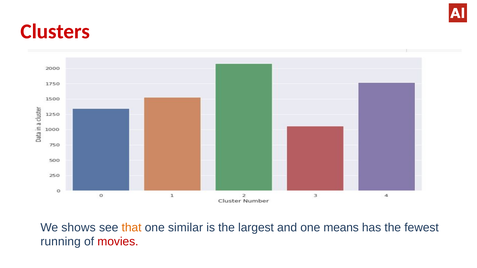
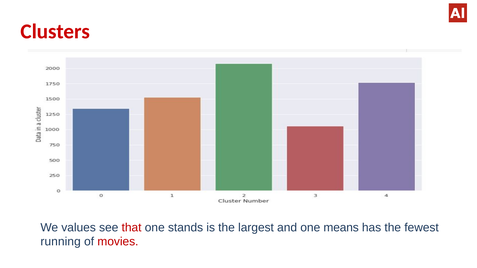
shows: shows -> values
that colour: orange -> red
similar: similar -> stands
